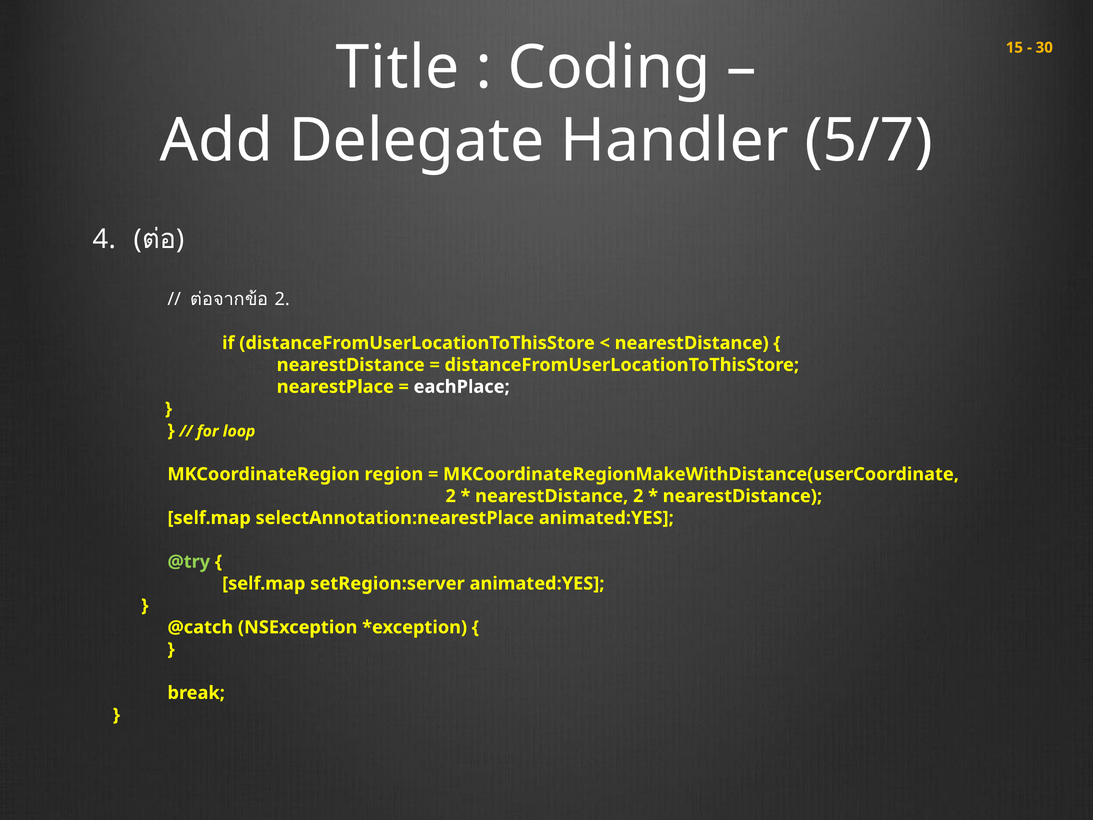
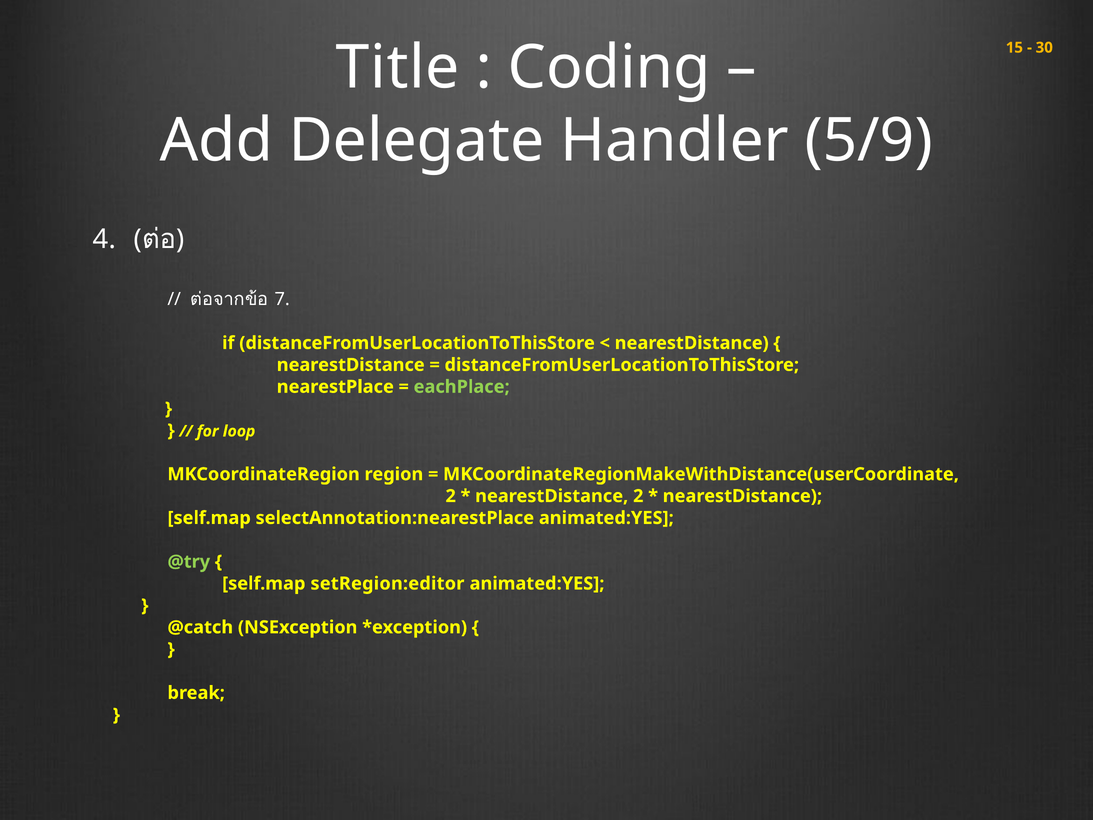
5/7: 5/7 -> 5/9
2 at (282, 299): 2 -> 7
eachPlace colour: white -> light green
setRegion:server: setRegion:server -> setRegion:editor
